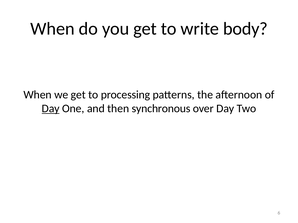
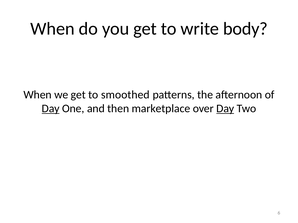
processing: processing -> smoothed
synchronous: synchronous -> marketplace
Day at (225, 109) underline: none -> present
